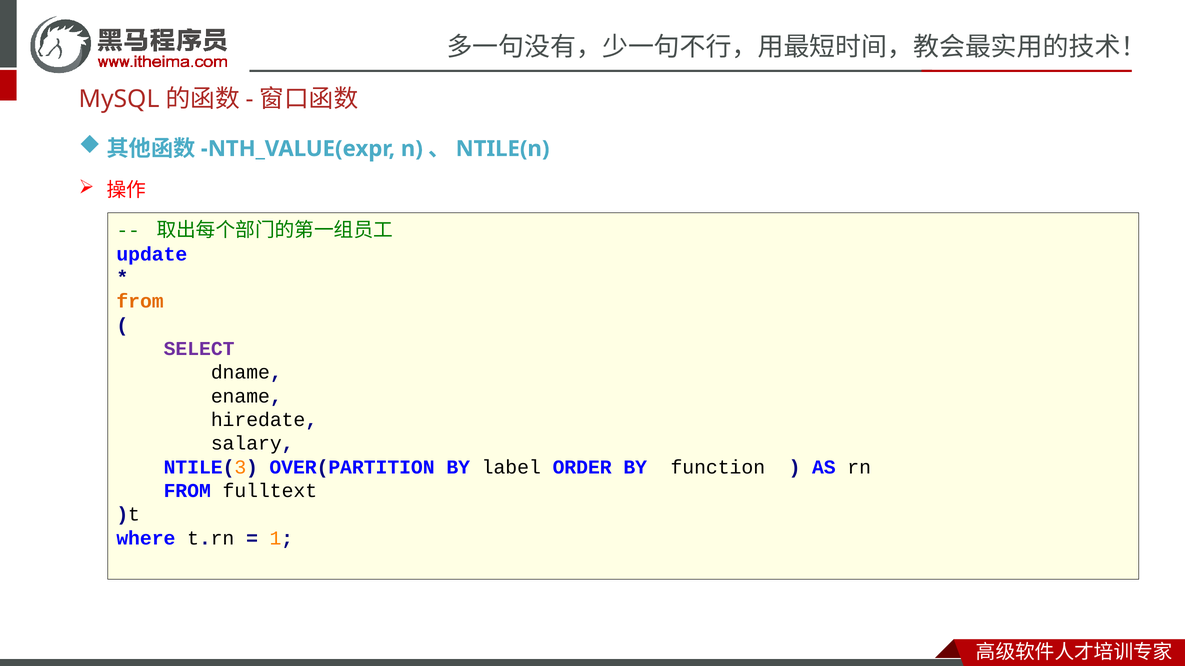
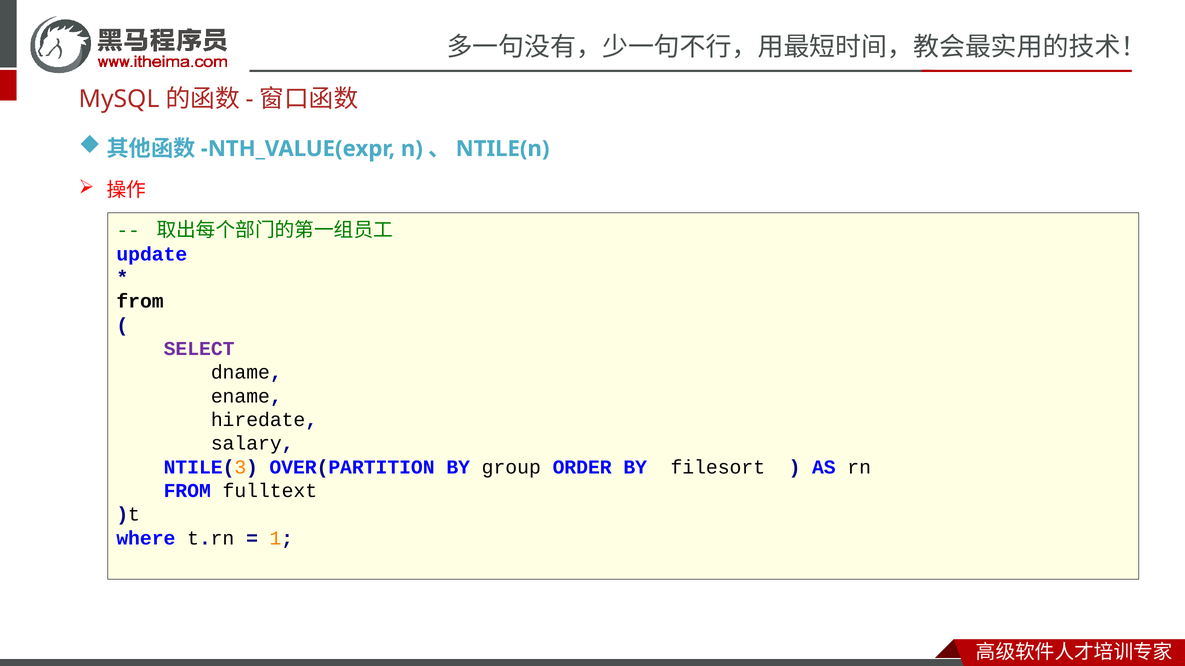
from at (140, 302) colour: orange -> black
label: label -> group
function: function -> filesort
